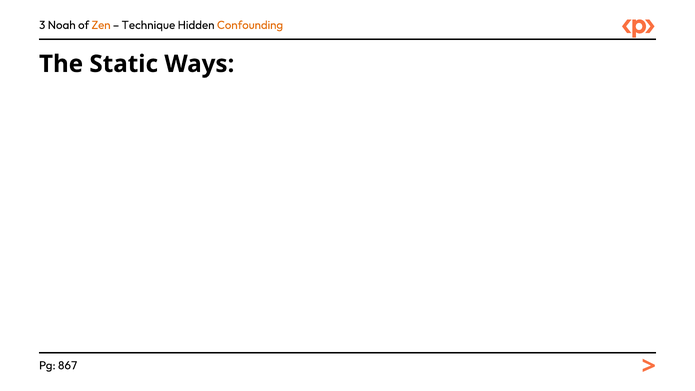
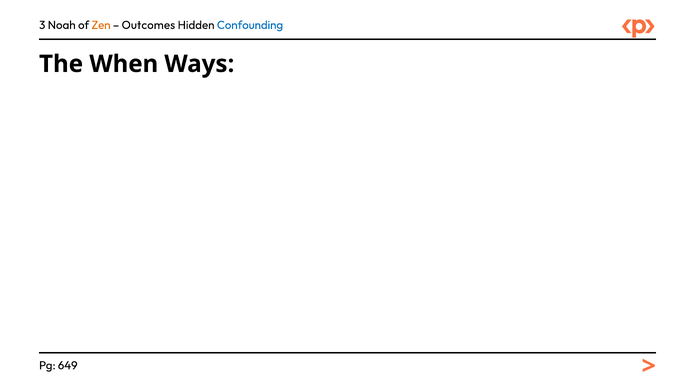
Technique: Technique -> Outcomes
Confounding colour: orange -> blue
Static: Static -> When
867: 867 -> 649
